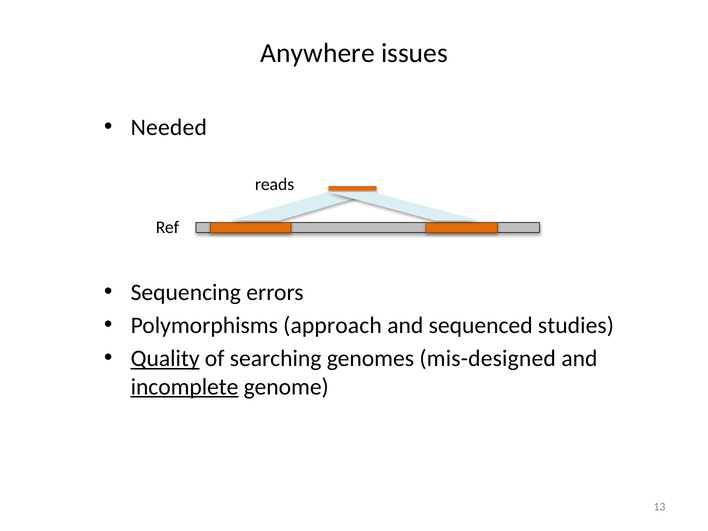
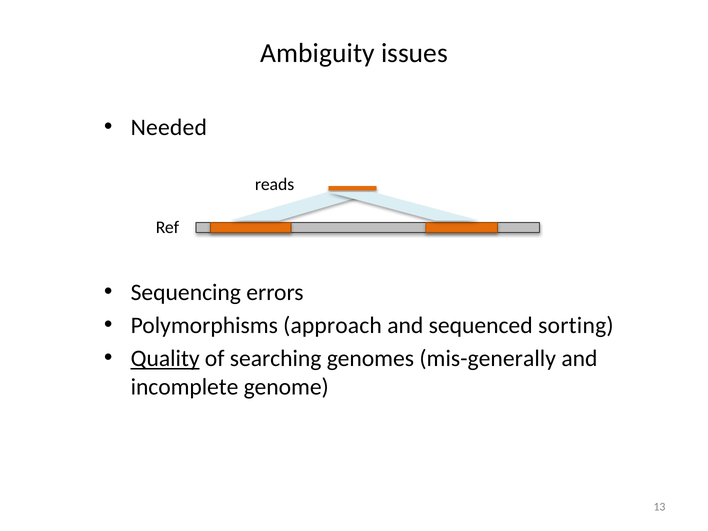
Anywhere: Anywhere -> Ambiguity
studies: studies -> sorting
mis-designed: mis-designed -> mis-generally
incomplete underline: present -> none
